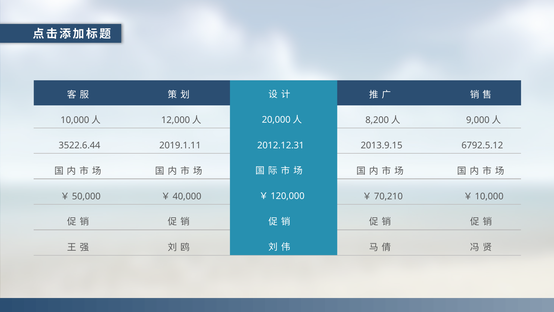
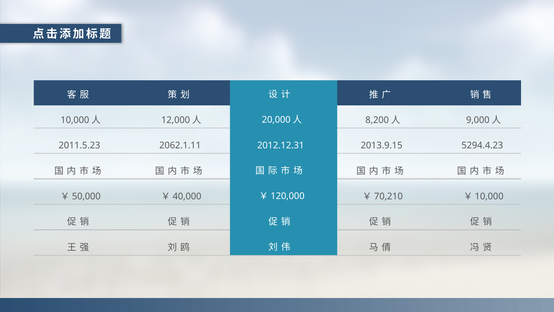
3522.6.44: 3522.6.44 -> 2011.5.23
2019.1.11: 2019.1.11 -> 2062.1.11
6792.5.12: 6792.5.12 -> 5294.4.23
